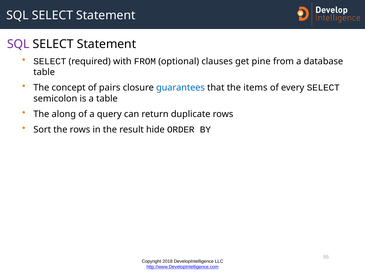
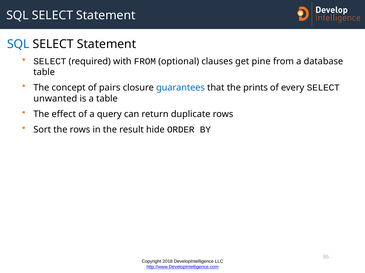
SQL at (18, 44) colour: purple -> blue
items: items -> prints
semicolon: semicolon -> unwanted
along: along -> effect
